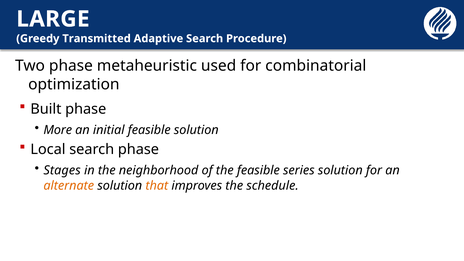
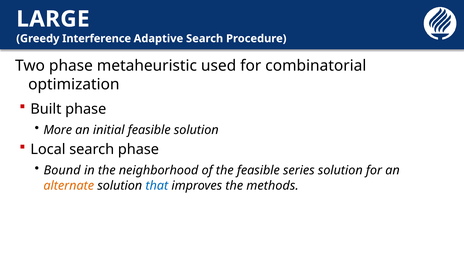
Transmitted: Transmitted -> Interference
Stages: Stages -> Bound
that colour: orange -> blue
schedule: schedule -> methods
